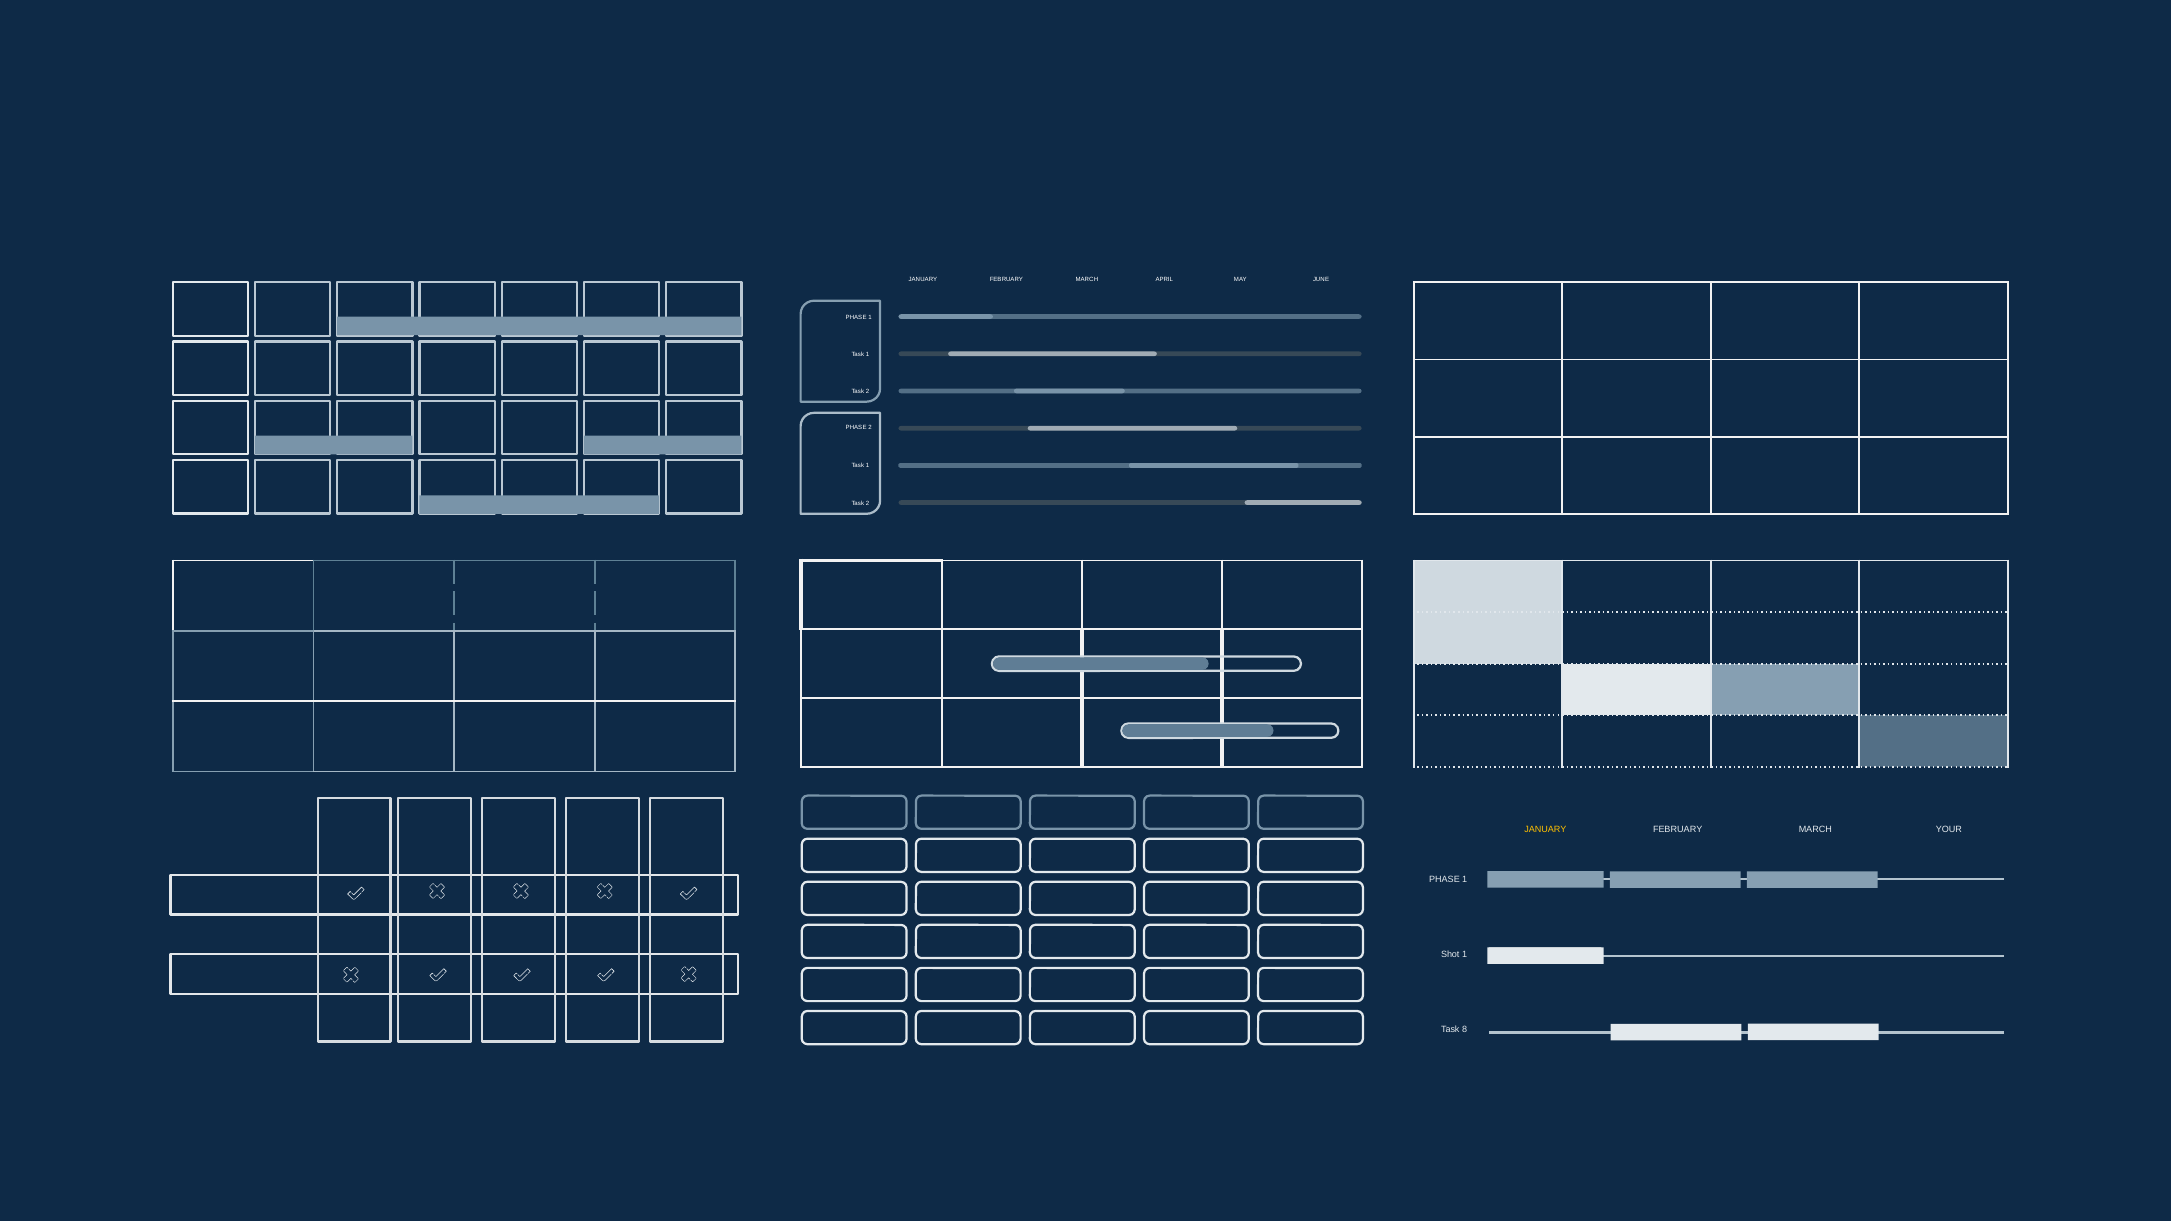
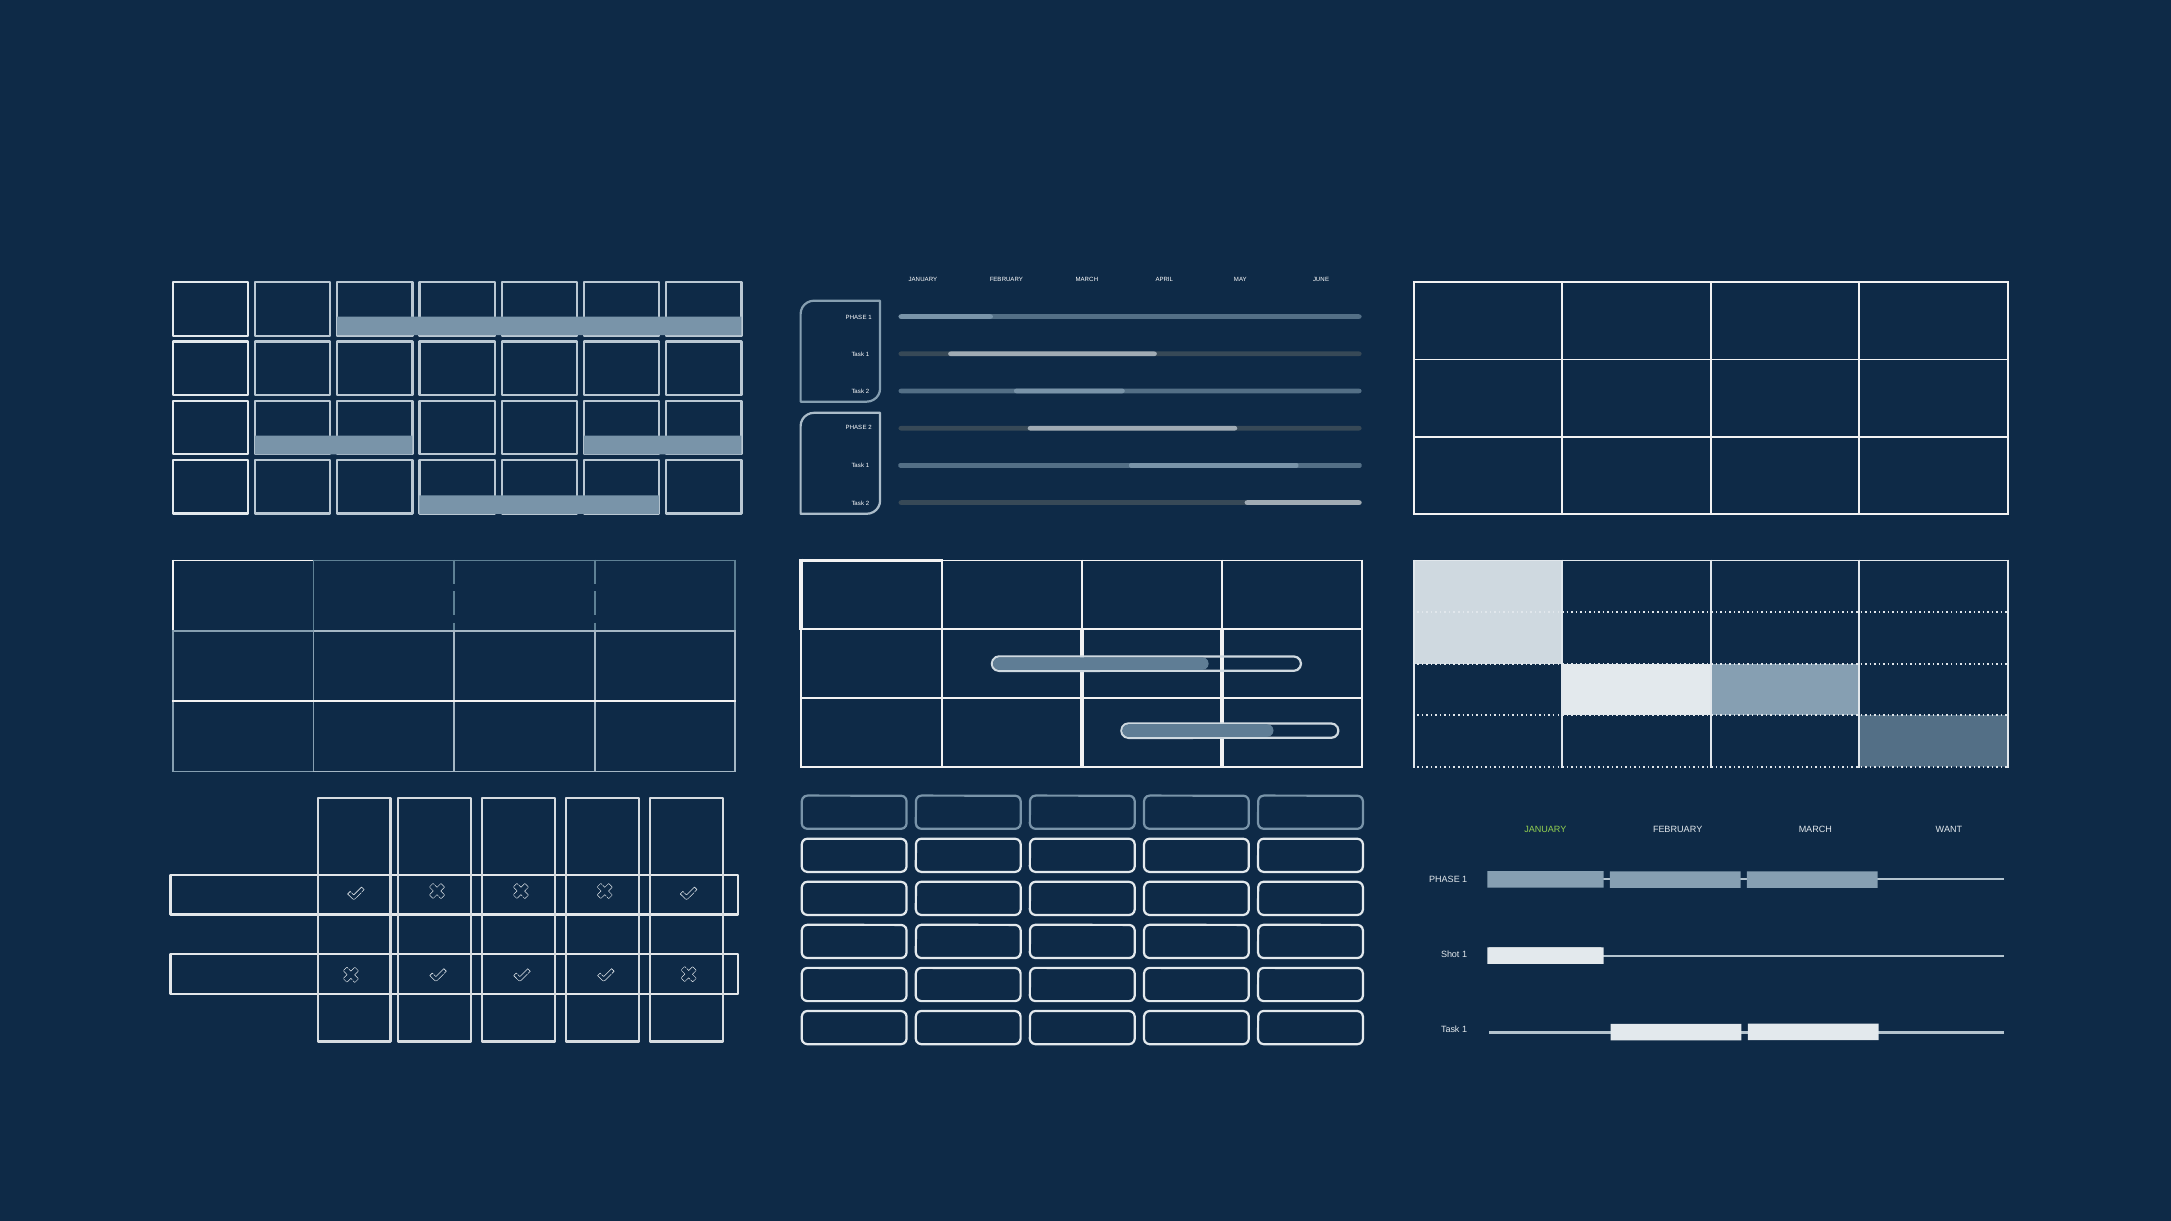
JANUARY at (1545, 830) colour: yellow -> light green
YOUR: YOUR -> WANT
8 at (1465, 1030): 8 -> 1
